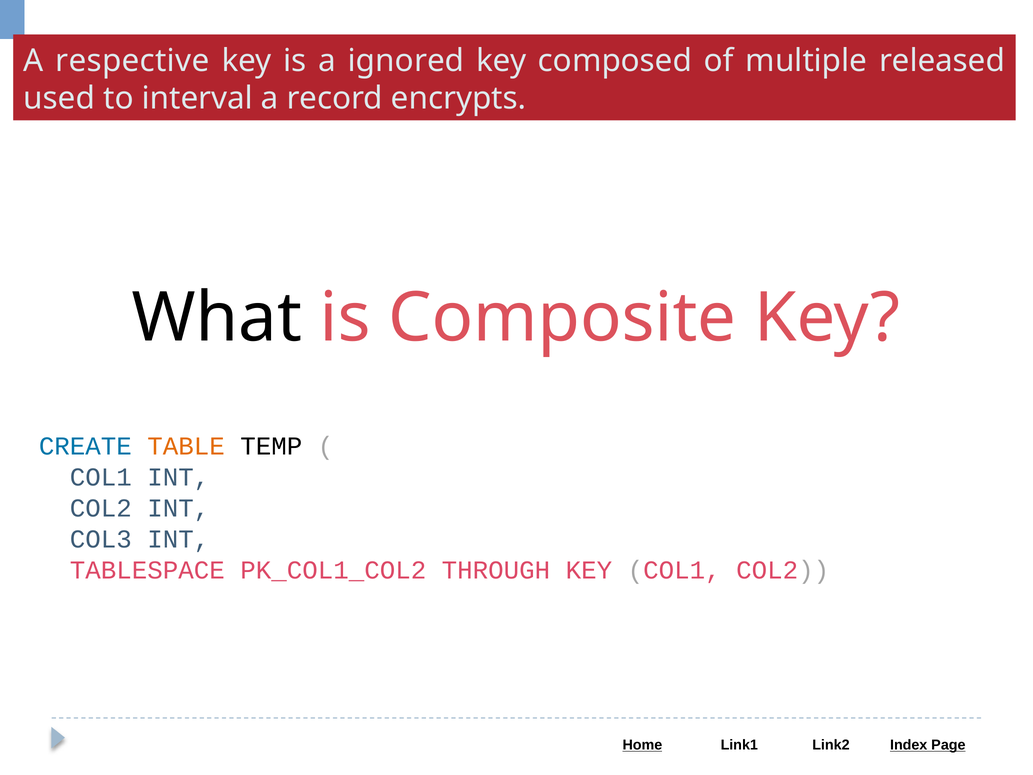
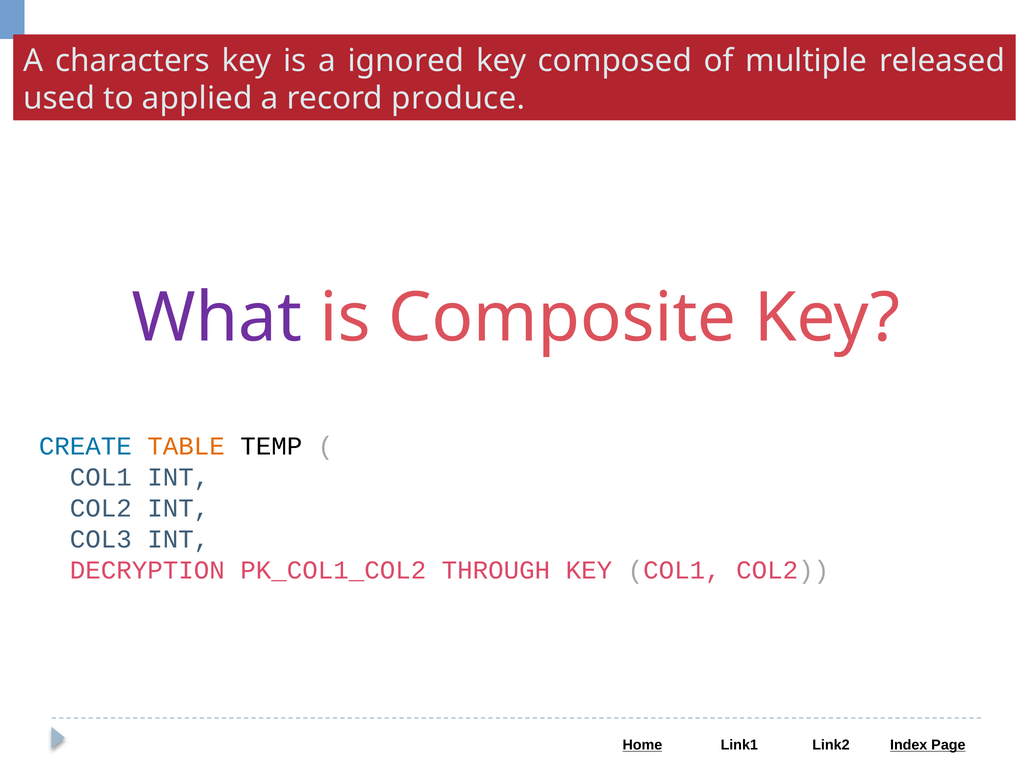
respective: respective -> characters
interval: interval -> applied
encrypts: encrypts -> produce
What colour: black -> purple
TABLESPACE: TABLESPACE -> DECRYPTION
